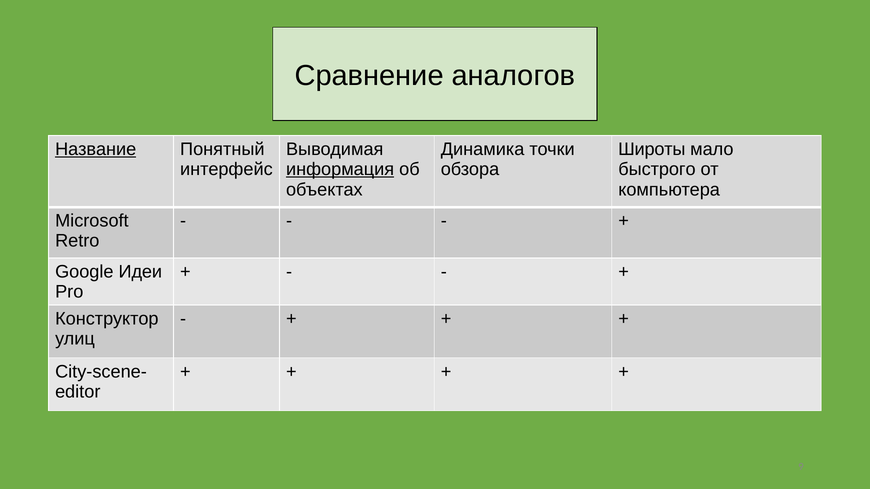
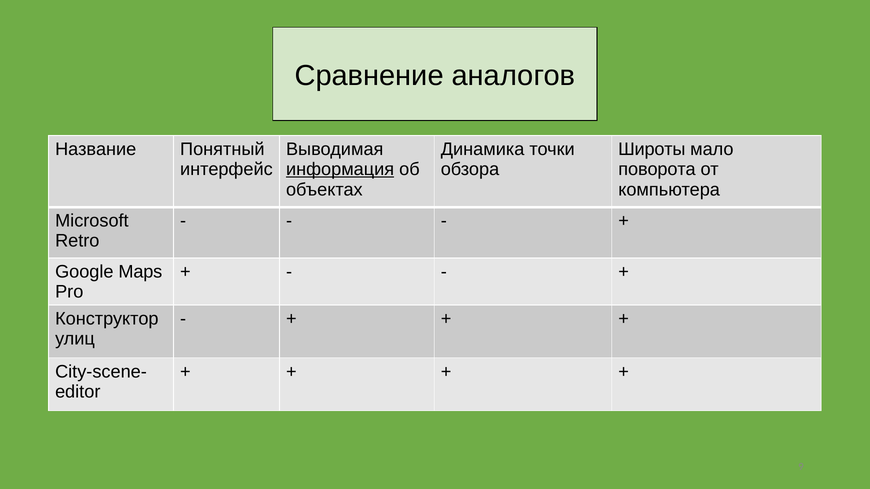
Название underline: present -> none
быстрого: быстрого -> поворота
Идеи: Идеи -> Maps
